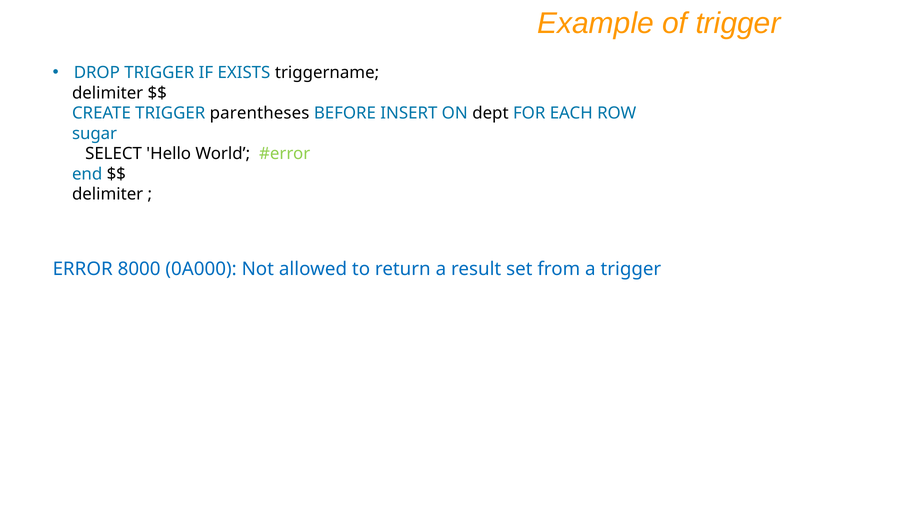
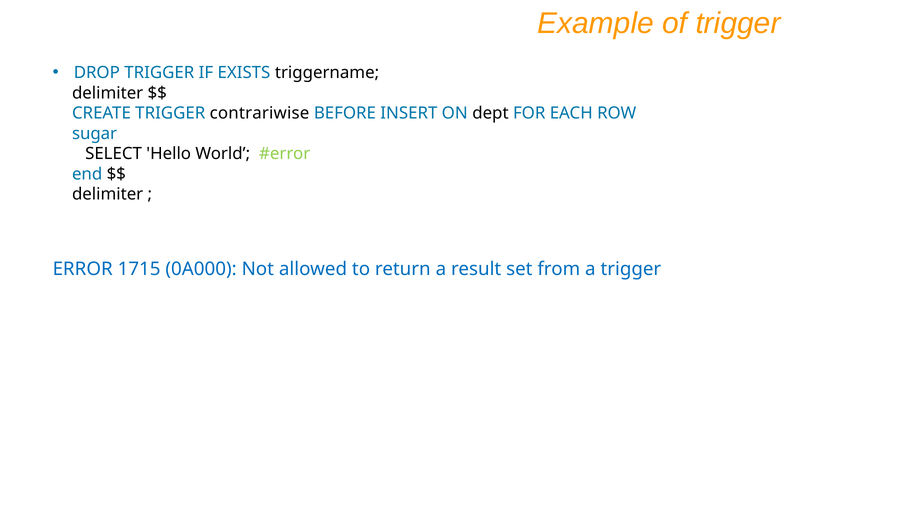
parentheses: parentheses -> contrariwise
8000: 8000 -> 1715
